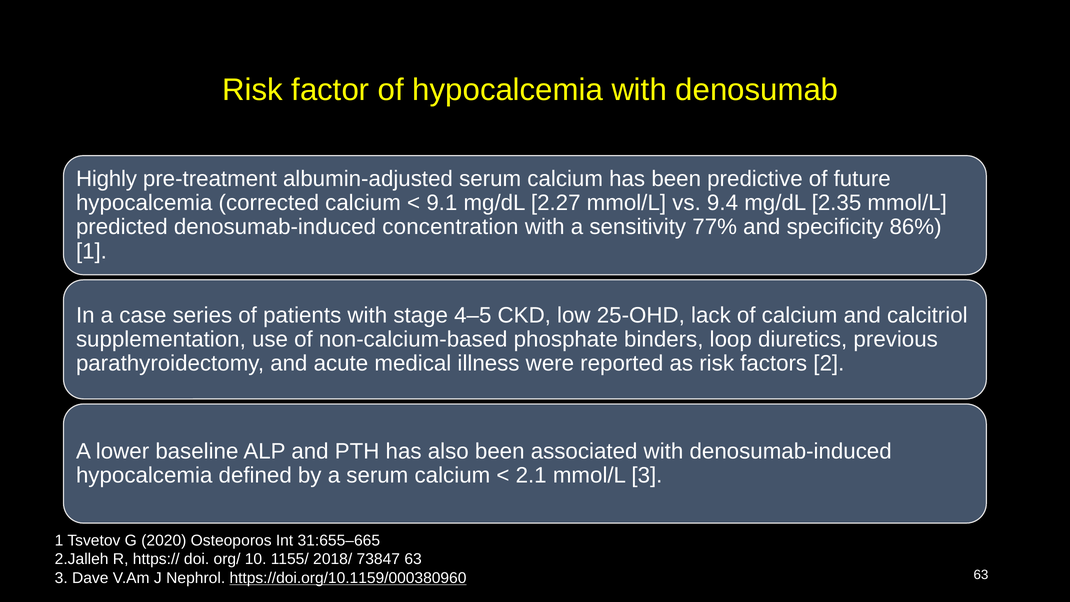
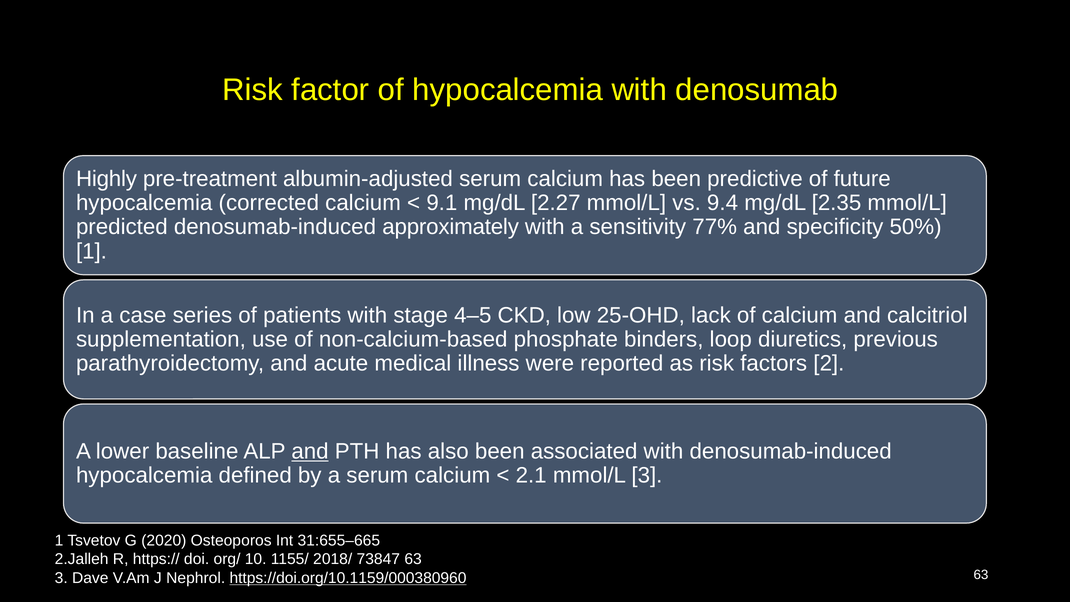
concentration: concentration -> approximately
86%: 86% -> 50%
and at (310, 451) underline: none -> present
